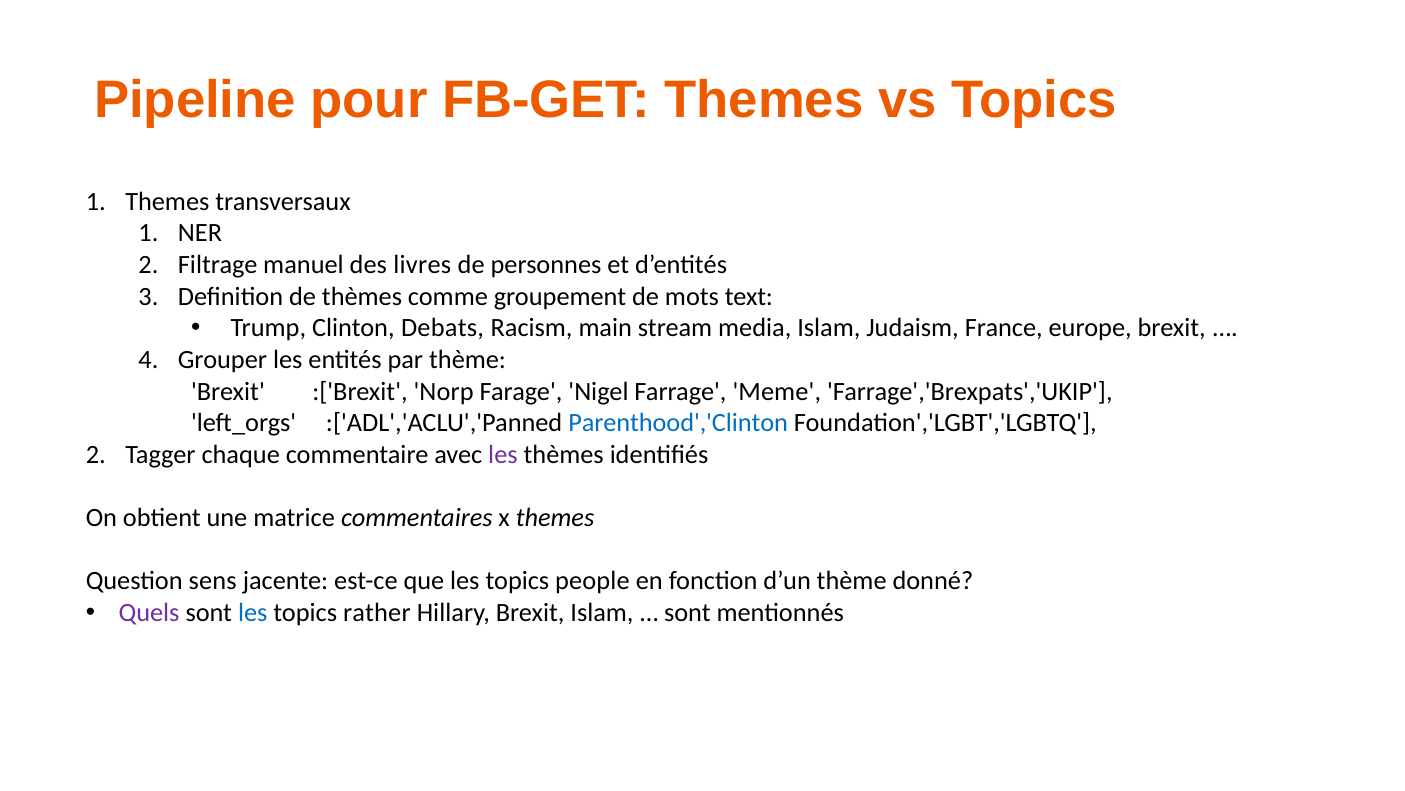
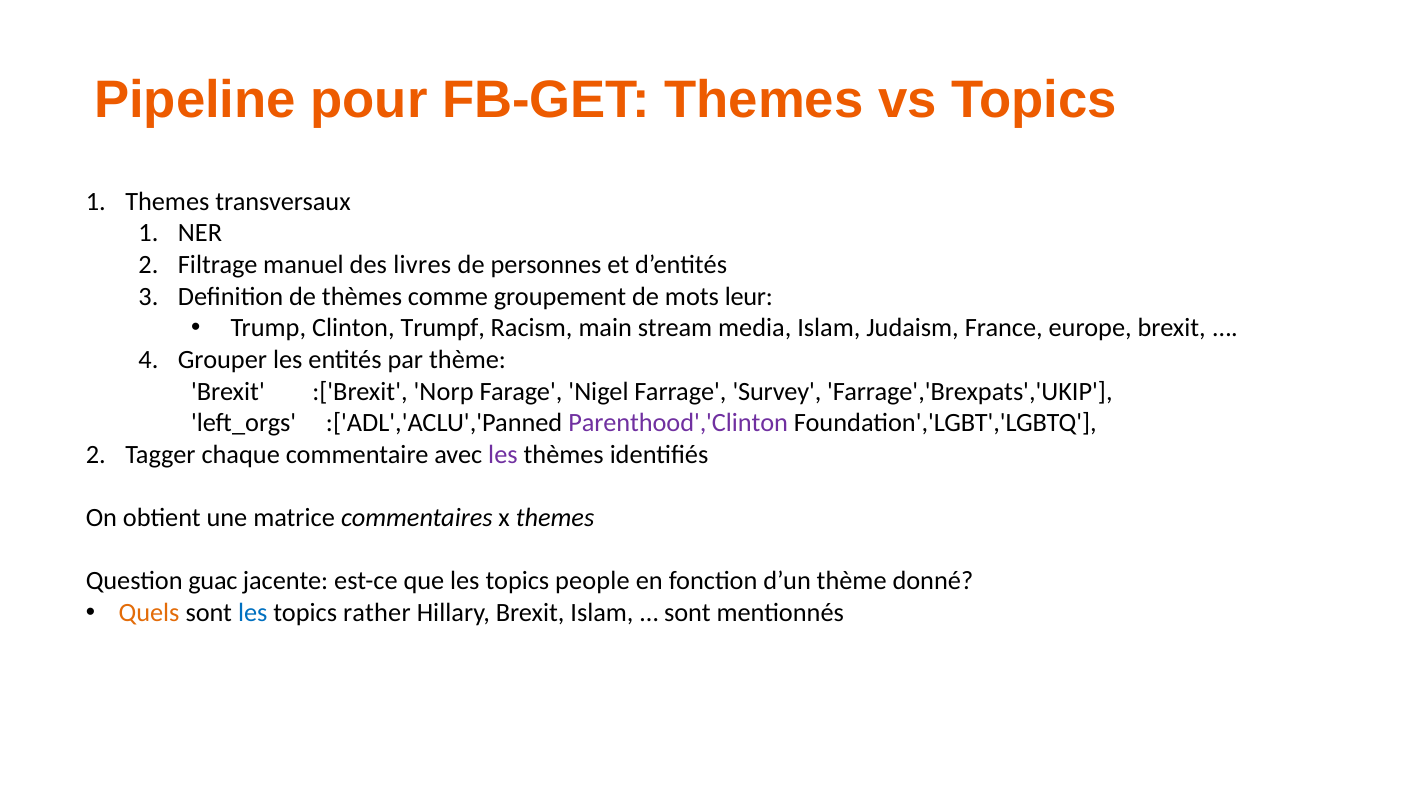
text: text -> leur
Debats: Debats -> Trumpf
Meme: Meme -> Survey
Parenthood','Clinton colour: blue -> purple
sens: sens -> guac
Quels colour: purple -> orange
